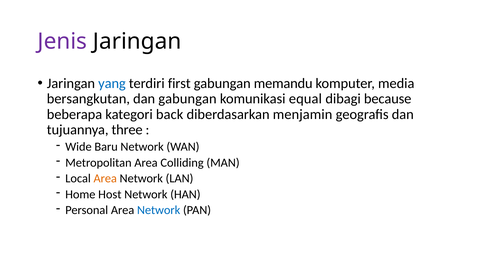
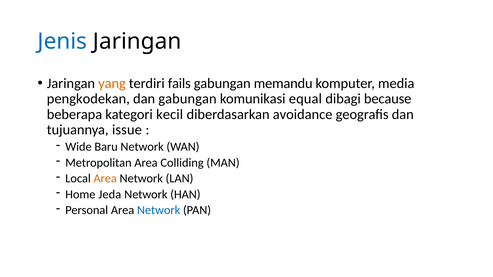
Jenis colour: purple -> blue
yang colour: blue -> orange
first: first -> fails
bersangkutan: bersangkutan -> pengkodekan
back: back -> kecil
menjamin: menjamin -> avoidance
three: three -> issue
Host: Host -> Jeda
